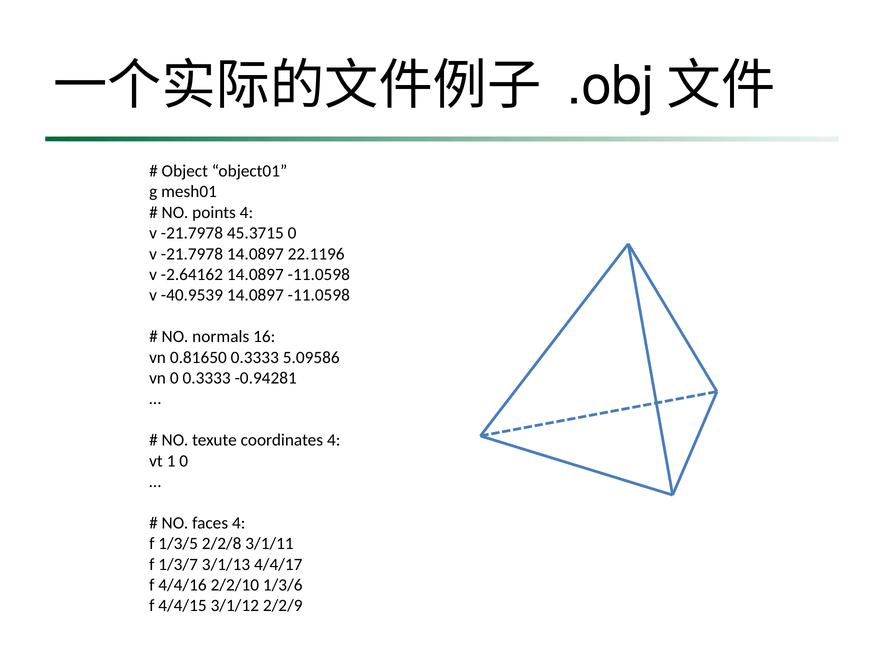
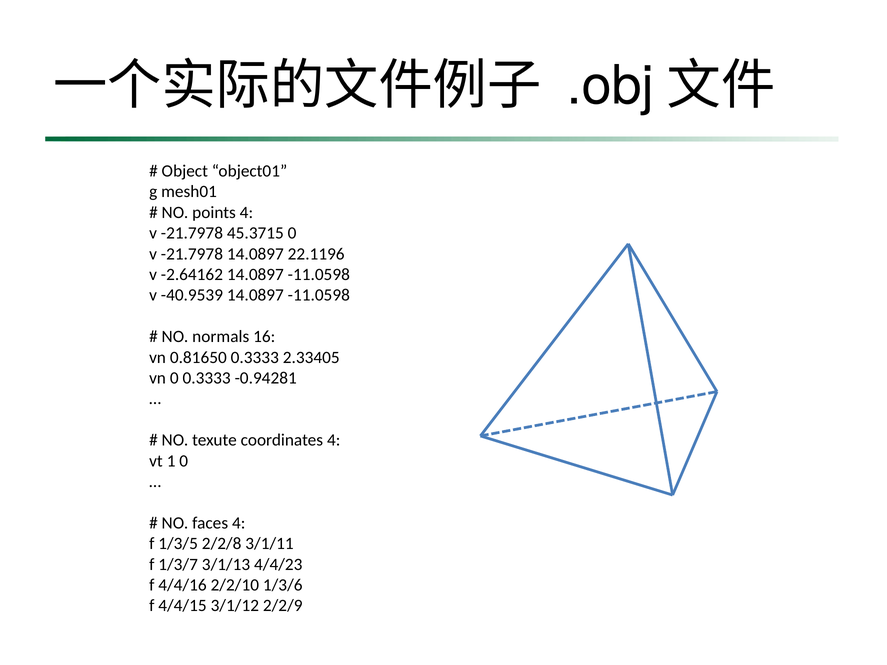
5.09586: 5.09586 -> 2.33405
4/4/17: 4/4/17 -> 4/4/23
